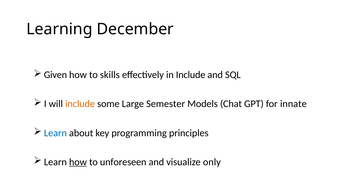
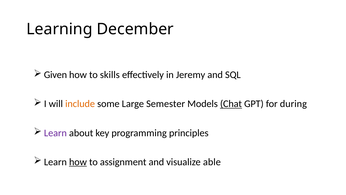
in Include: Include -> Jeremy
Chat underline: none -> present
innate: innate -> during
Learn at (55, 133) colour: blue -> purple
unforeseen: unforeseen -> assignment
only: only -> able
